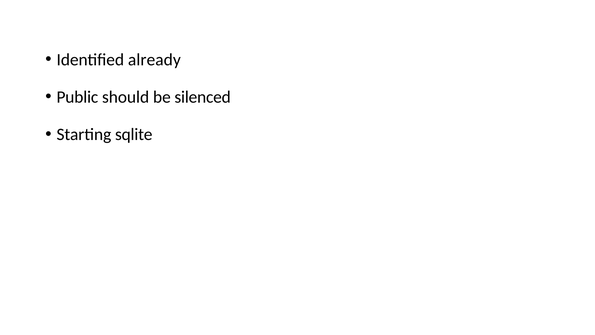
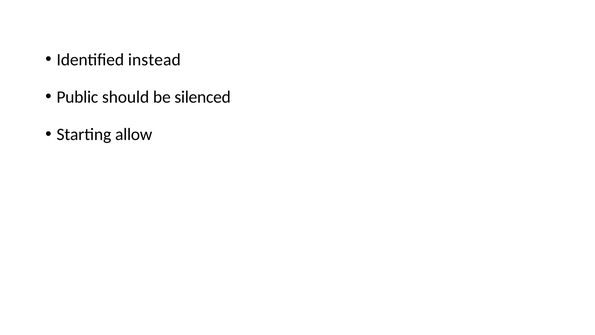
already: already -> instead
sqlite: sqlite -> allow
